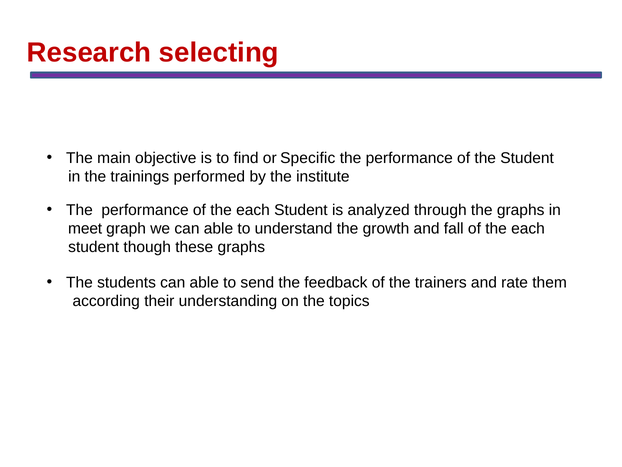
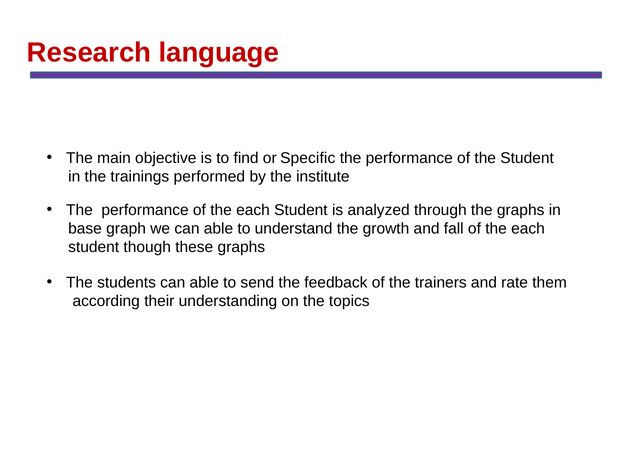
selecting: selecting -> language
meet: meet -> base
